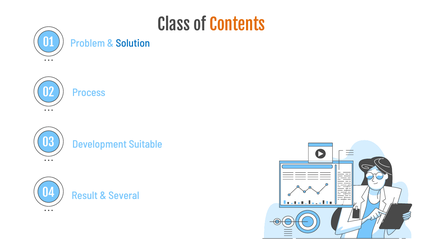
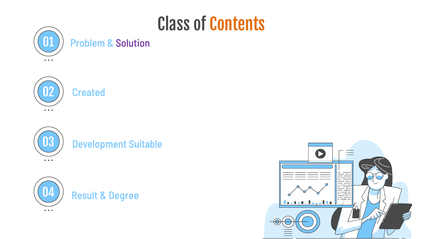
Solution colour: blue -> purple
Process: Process -> Created
Several: Several -> Degree
